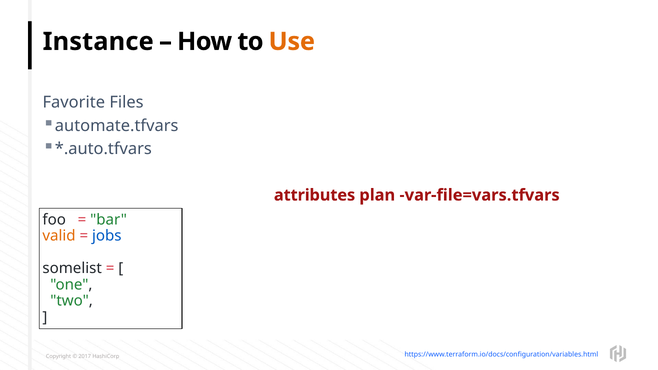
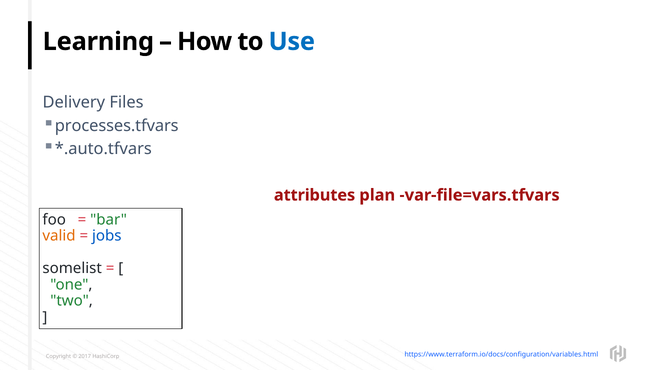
Instance: Instance -> Learning
Use colour: orange -> blue
Favorite: Favorite -> Delivery
automate.tfvars: automate.tfvars -> processes.tfvars
